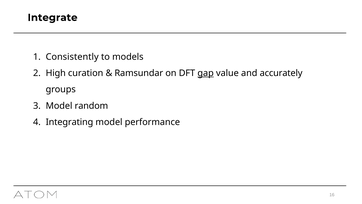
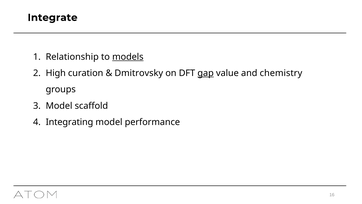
Consistently: Consistently -> Relationship
models underline: none -> present
Ramsundar: Ramsundar -> Dmitrovsky
accurately: accurately -> chemistry
random: random -> scaffold
